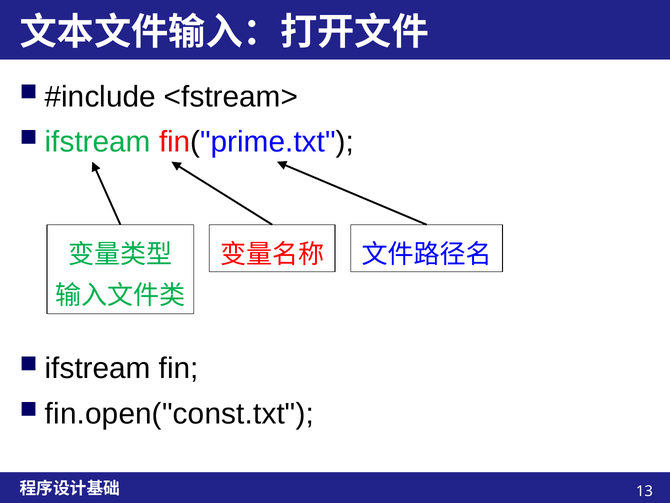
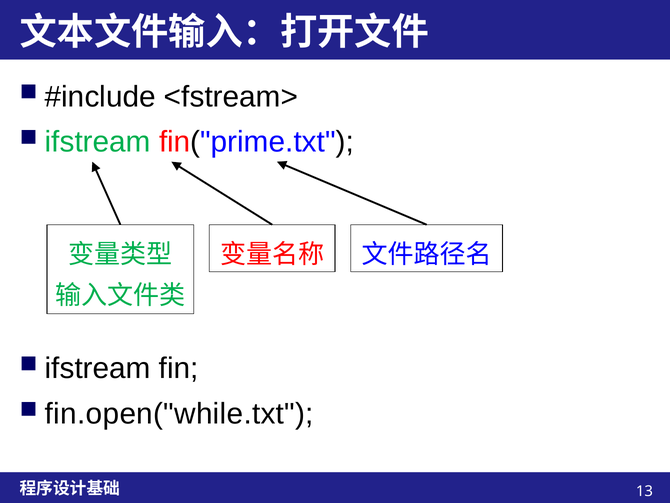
fin.open("const.txt: fin.open("const.txt -> fin.open("while.txt
